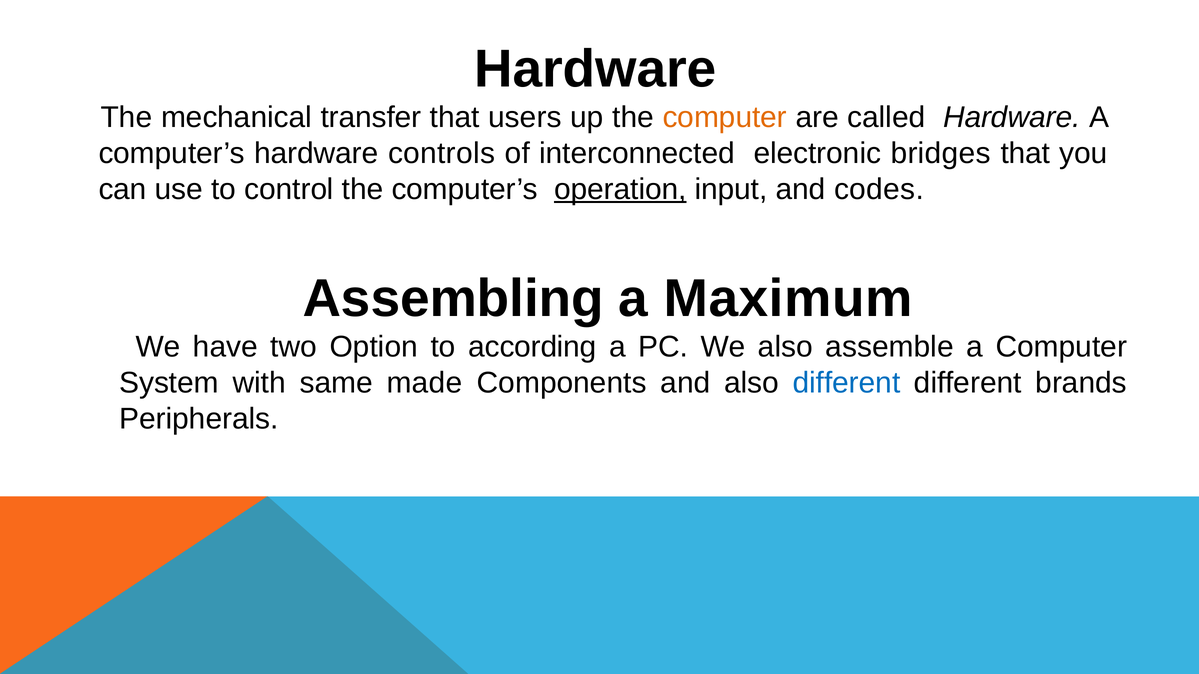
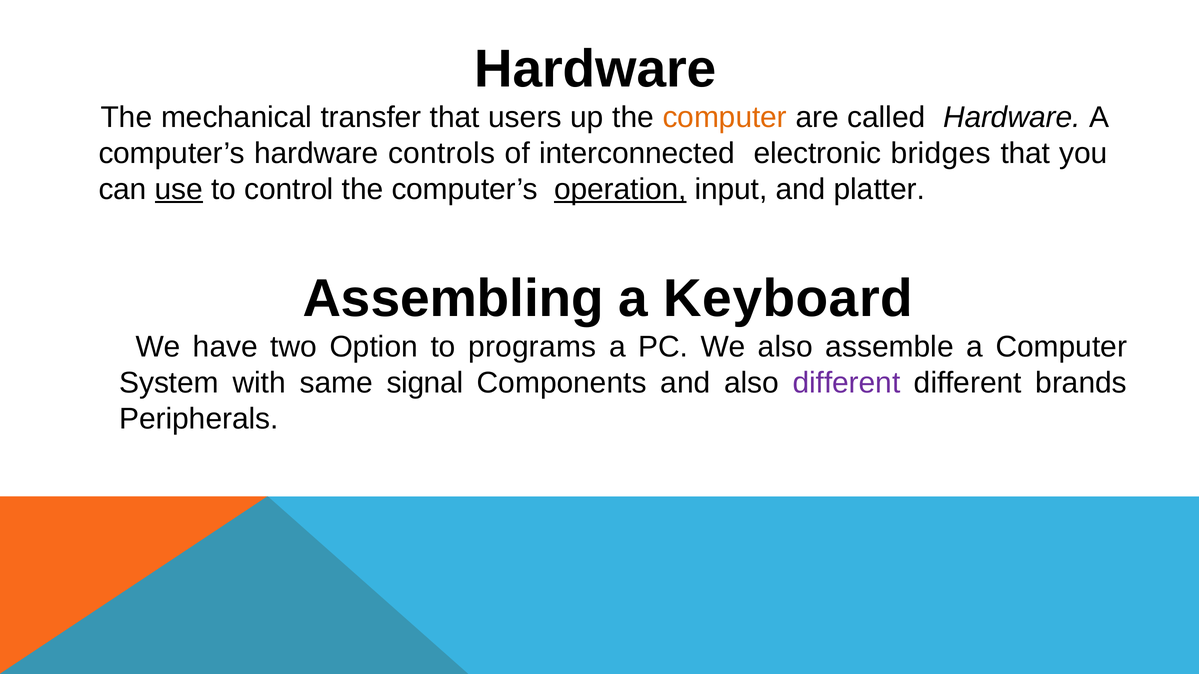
use underline: none -> present
codes: codes -> platter
Maximum: Maximum -> Keyboard
according: according -> programs
made: made -> signal
different at (847, 383) colour: blue -> purple
